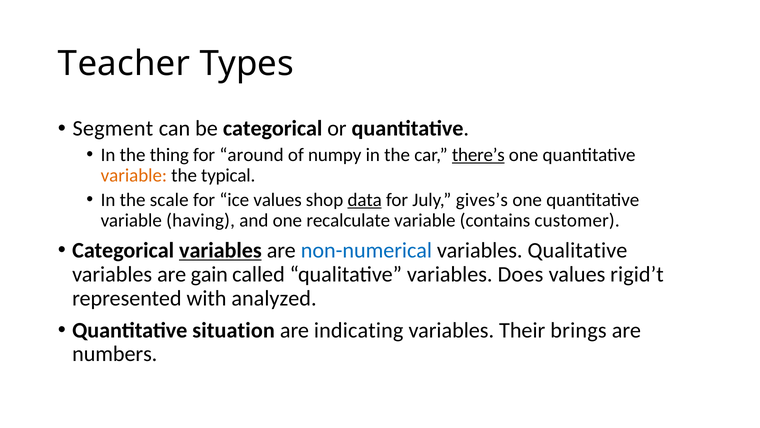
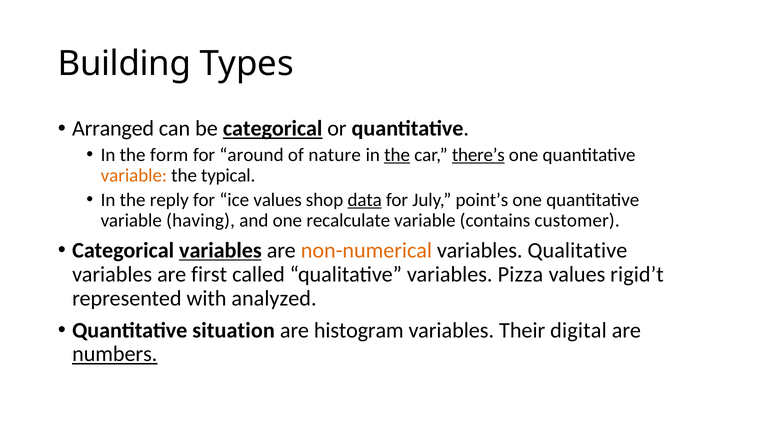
Teacher: Teacher -> Building
Segment: Segment -> Arranged
categorical at (273, 128) underline: none -> present
thing: thing -> form
numpy: numpy -> nature
the at (397, 155) underline: none -> present
scale: scale -> reply
gives’s: gives’s -> point’s
non-numerical colour: blue -> orange
gain: gain -> first
Does: Does -> Pizza
indicating: indicating -> histogram
brings: brings -> digital
numbers underline: none -> present
